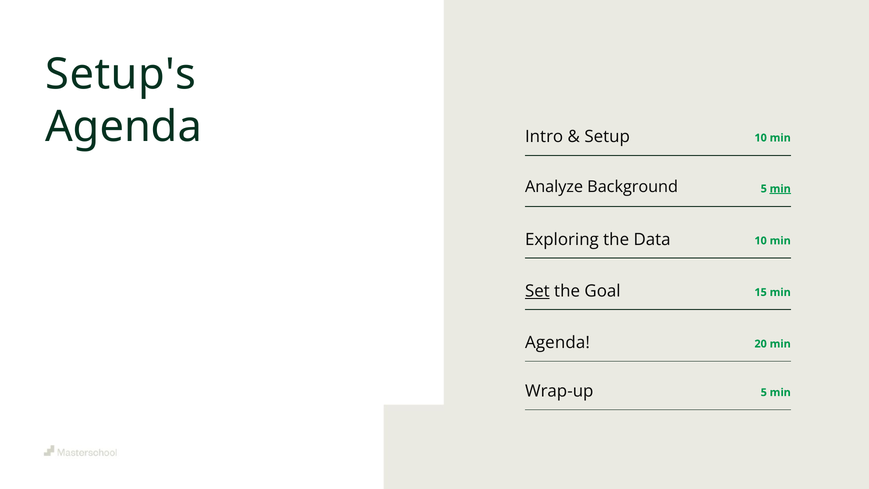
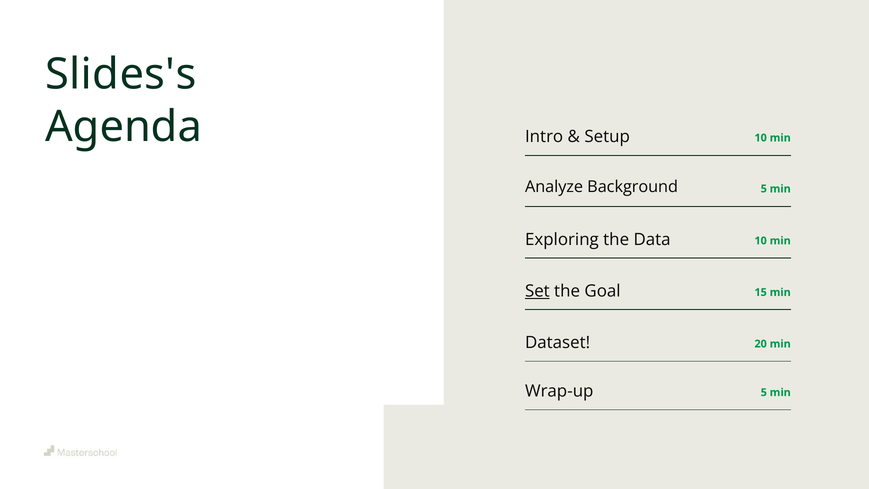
Setup's: Setup's -> Slides's
min at (780, 189) underline: present -> none
Agenda at (557, 343): Agenda -> Dataset
